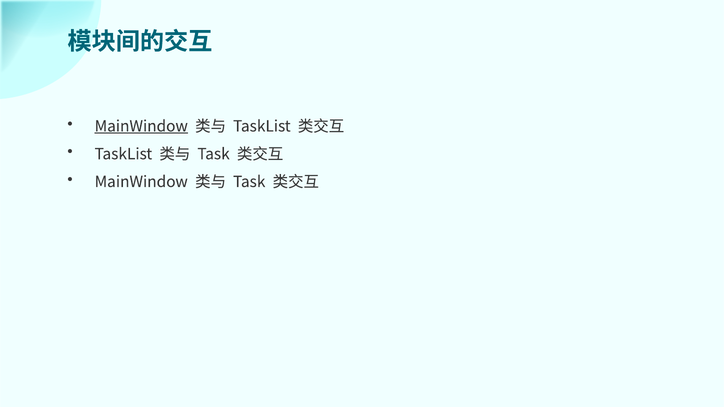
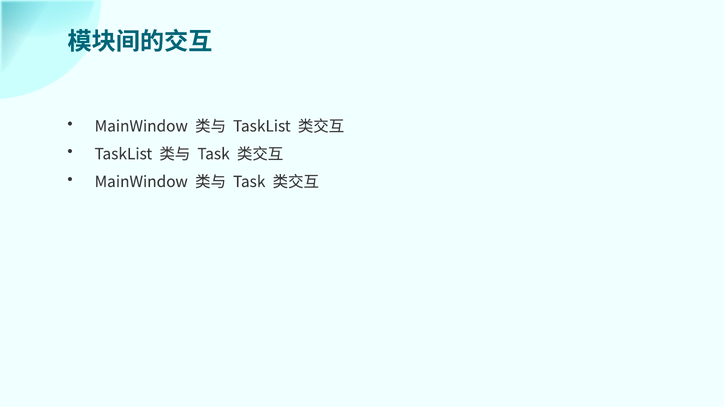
MainWindow at (141, 126) underline: present -> none
